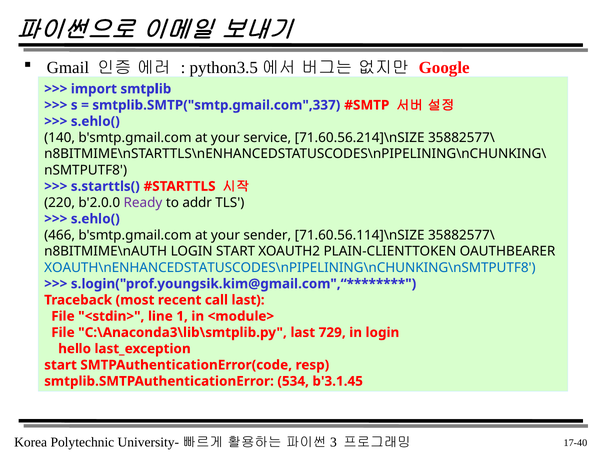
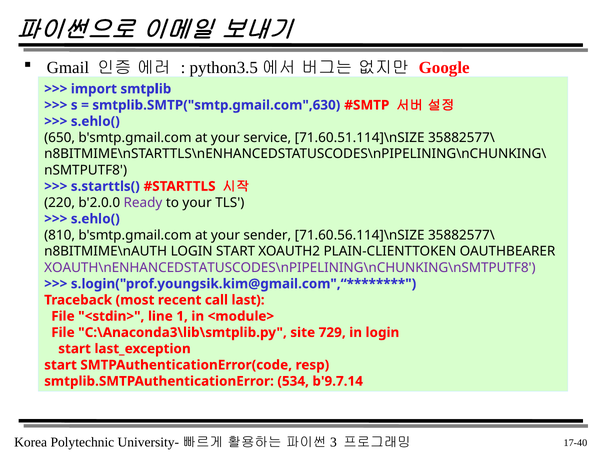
smtplib.SMTP("smtp.gmail.com",337: smtplib.SMTP("smtp.gmail.com",337 -> smtplib.SMTP("smtp.gmail.com",630
140: 140 -> 650
71.60.56.214]\nSIZE: 71.60.56.214]\nSIZE -> 71.60.51.114]\nSIZE
to addr: addr -> your
466: 466 -> 810
XOAUTH\nENHANCEDSTATUSCODES\nPIPELINING\nCHUNKING\nSMTPUTF8 colour: blue -> purple
C:\Anaconda3\lib\smtplib.py last: last -> site
hello at (75, 349): hello -> start
b'3.1.45: b'3.1.45 -> b'9.7.14
